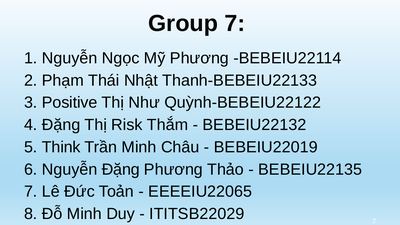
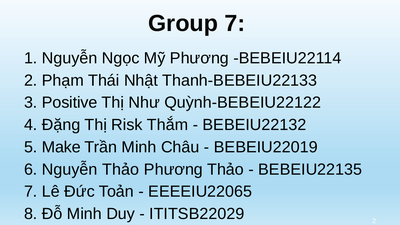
Think: Think -> Make
Nguyễn Đặng: Đặng -> Thảo
